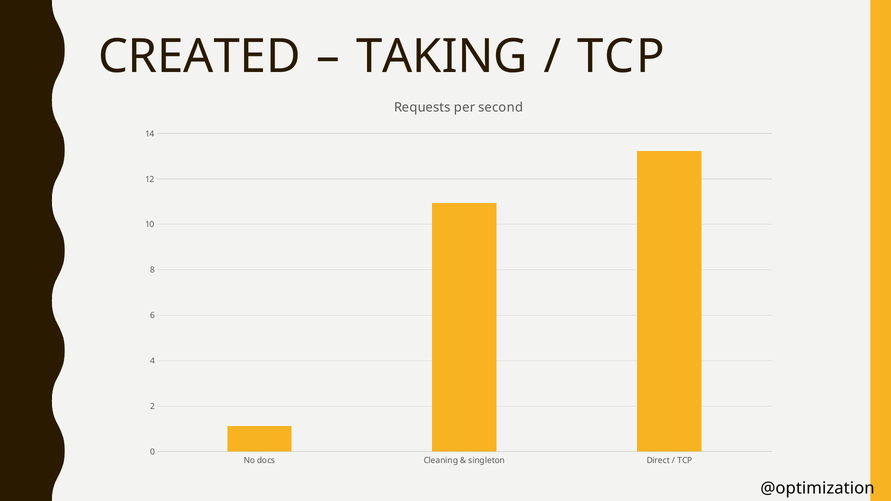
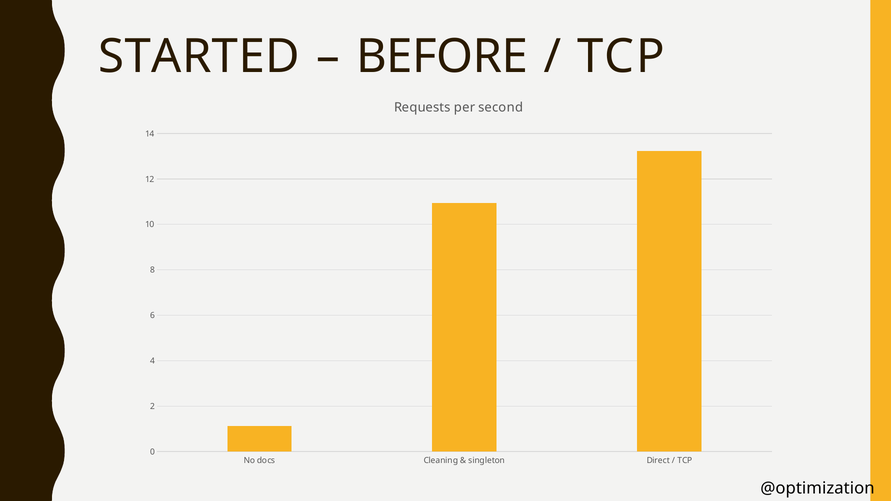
CREATED: CREATED -> STARTED
TAKING: TAKING -> BEFORE
